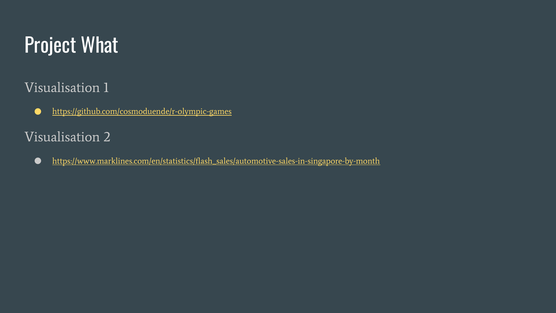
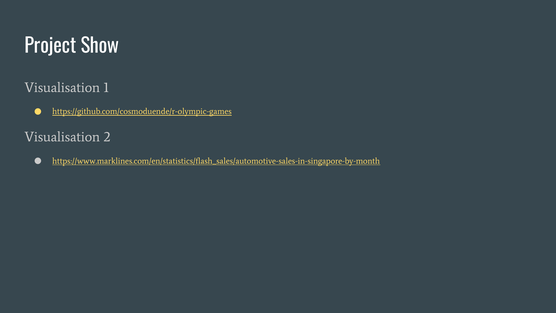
What: What -> Show
